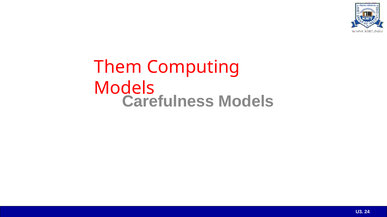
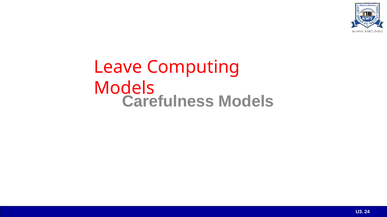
Them: Them -> Leave
